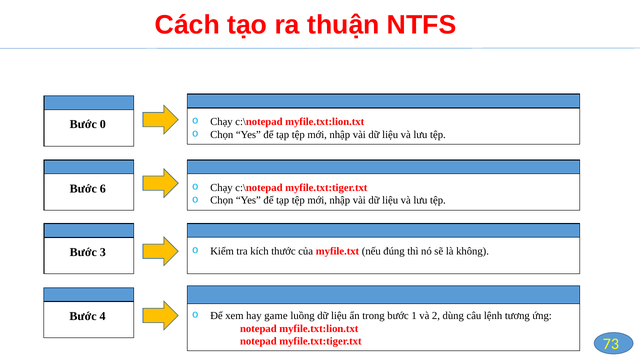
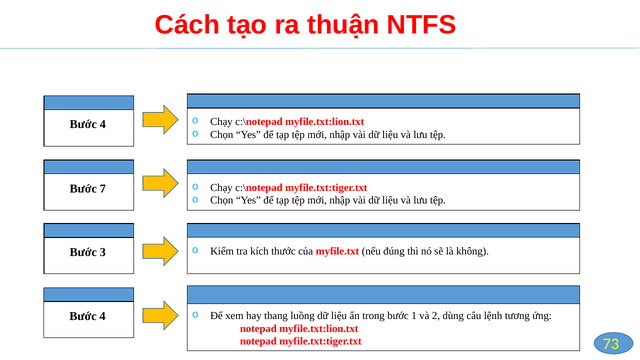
0 at (103, 124): 0 -> 4
6: 6 -> 7
game: game -> thang
